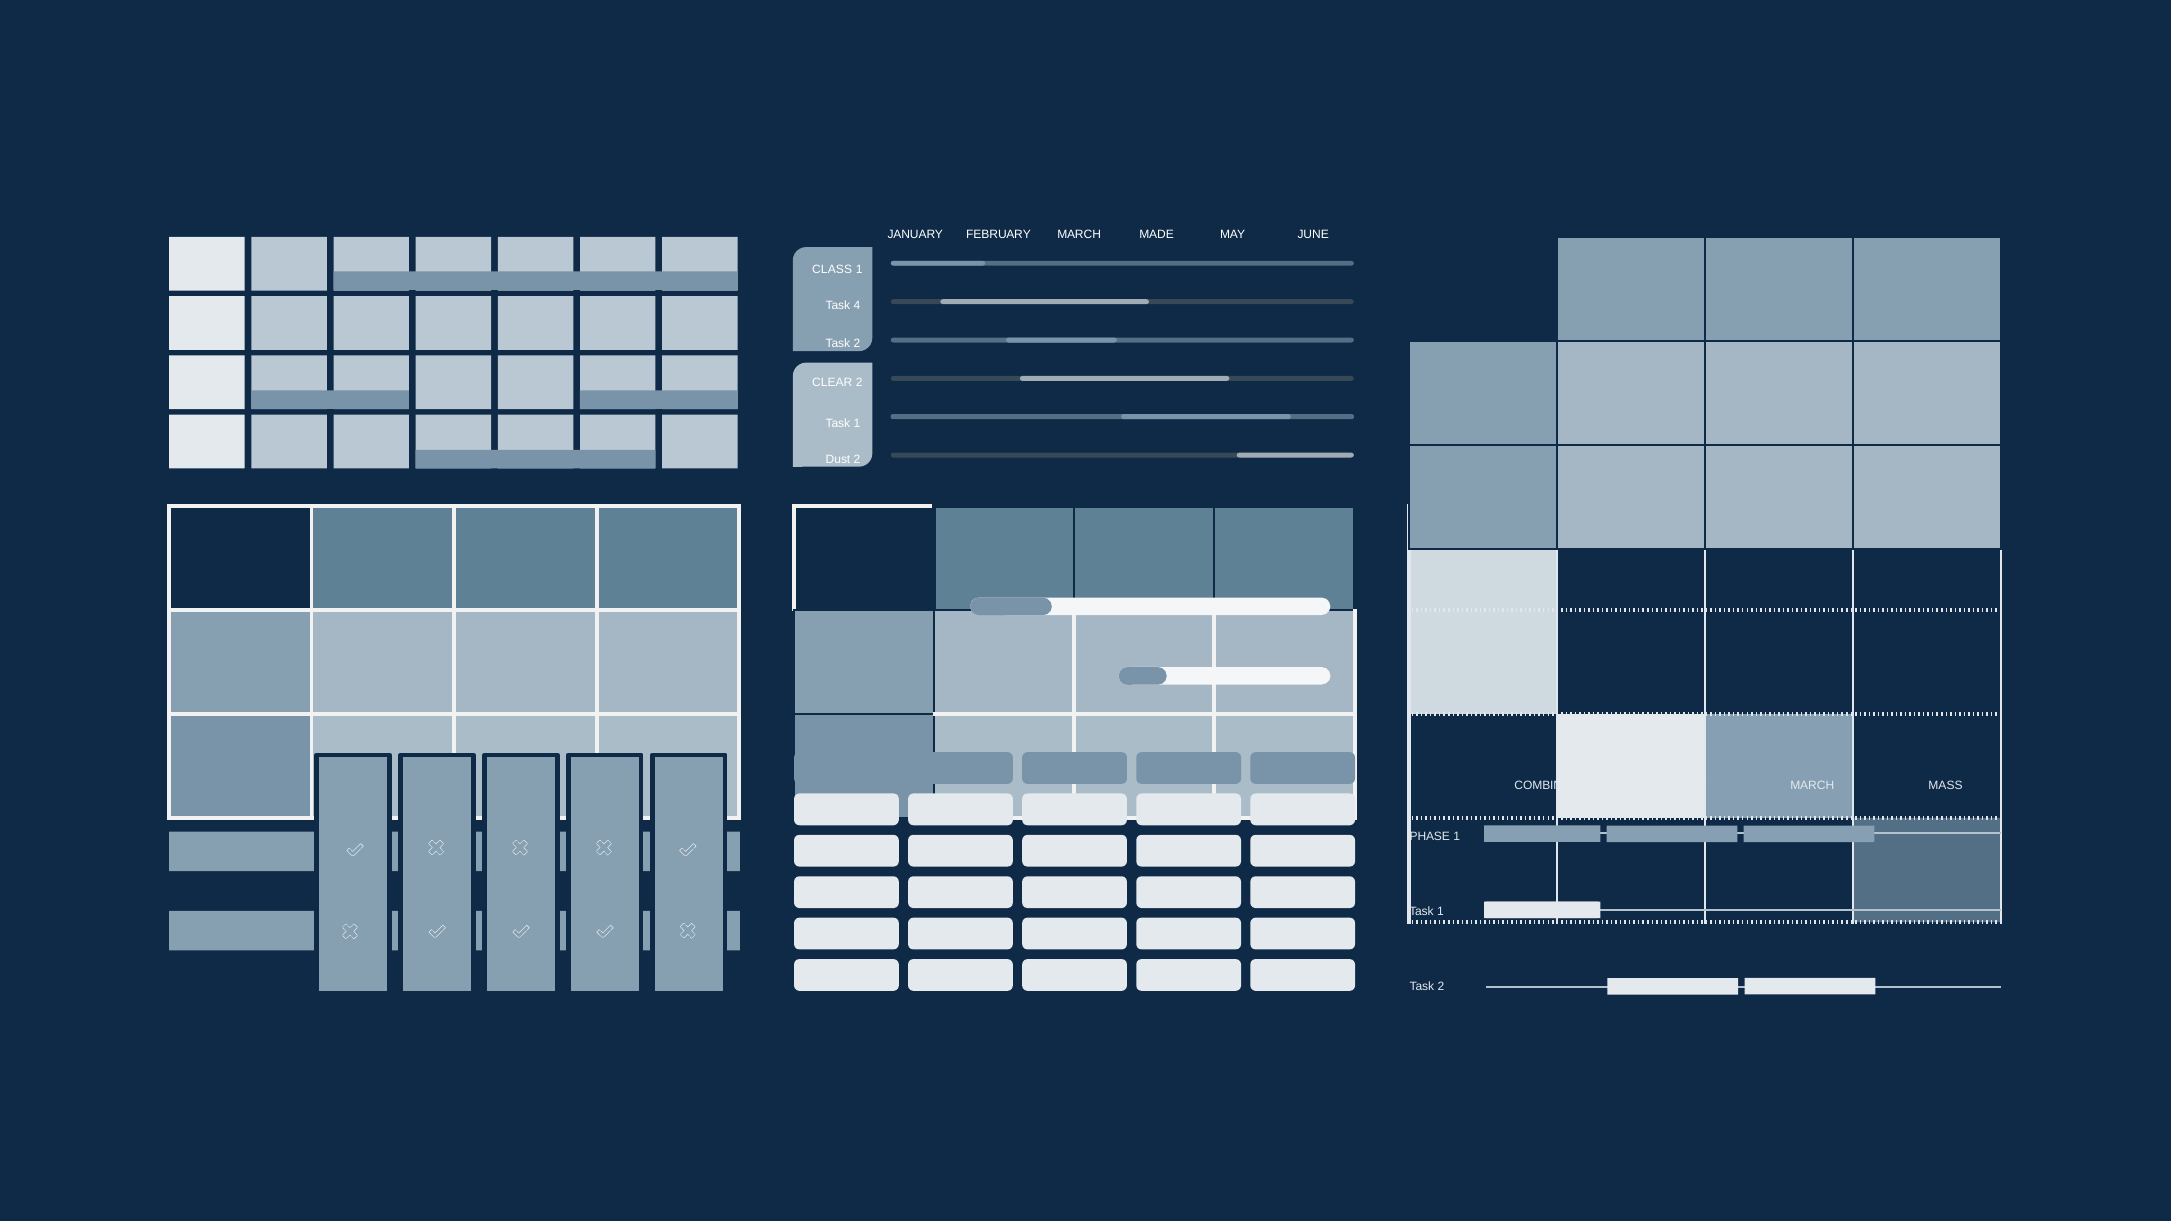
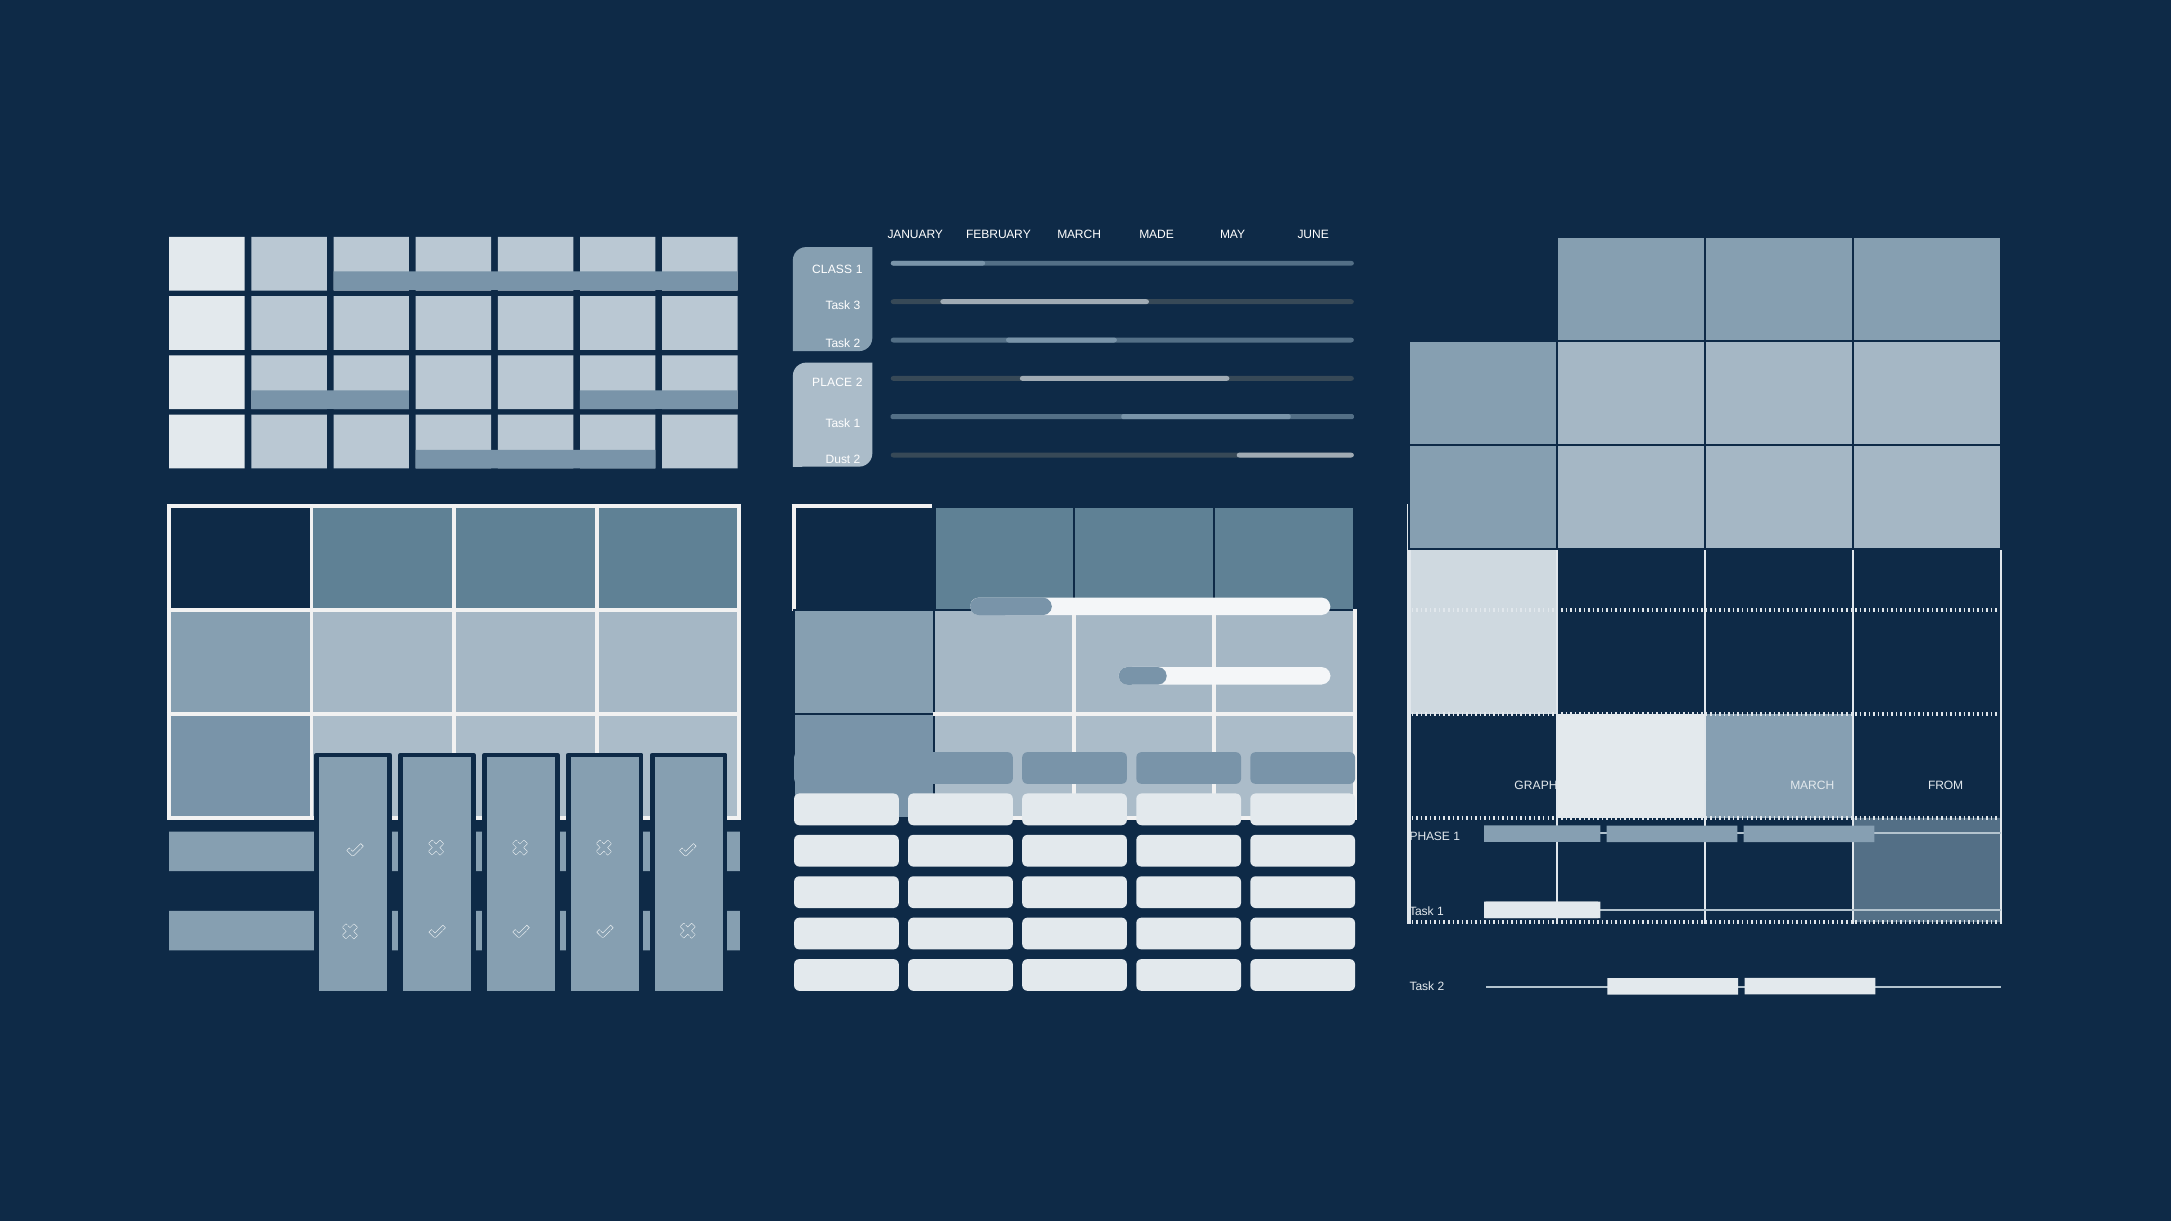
4: 4 -> 3
CLEAR: CLEAR -> PLACE
COMBINE: COMBINE -> GRAPHIC
MASS: MASS -> FROM
